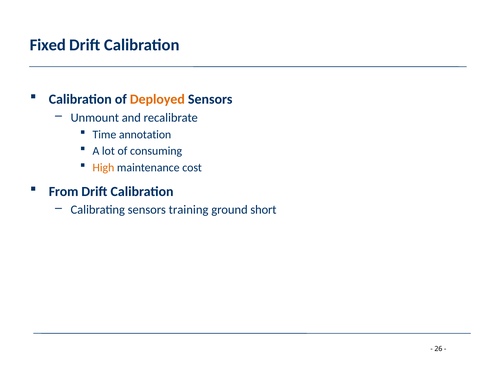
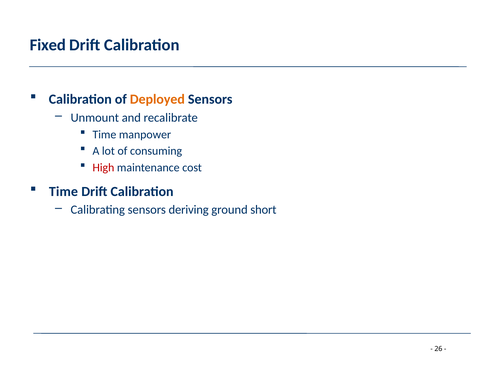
annotation: annotation -> manpower
High colour: orange -> red
From at (64, 191): From -> Time
training: training -> deriving
